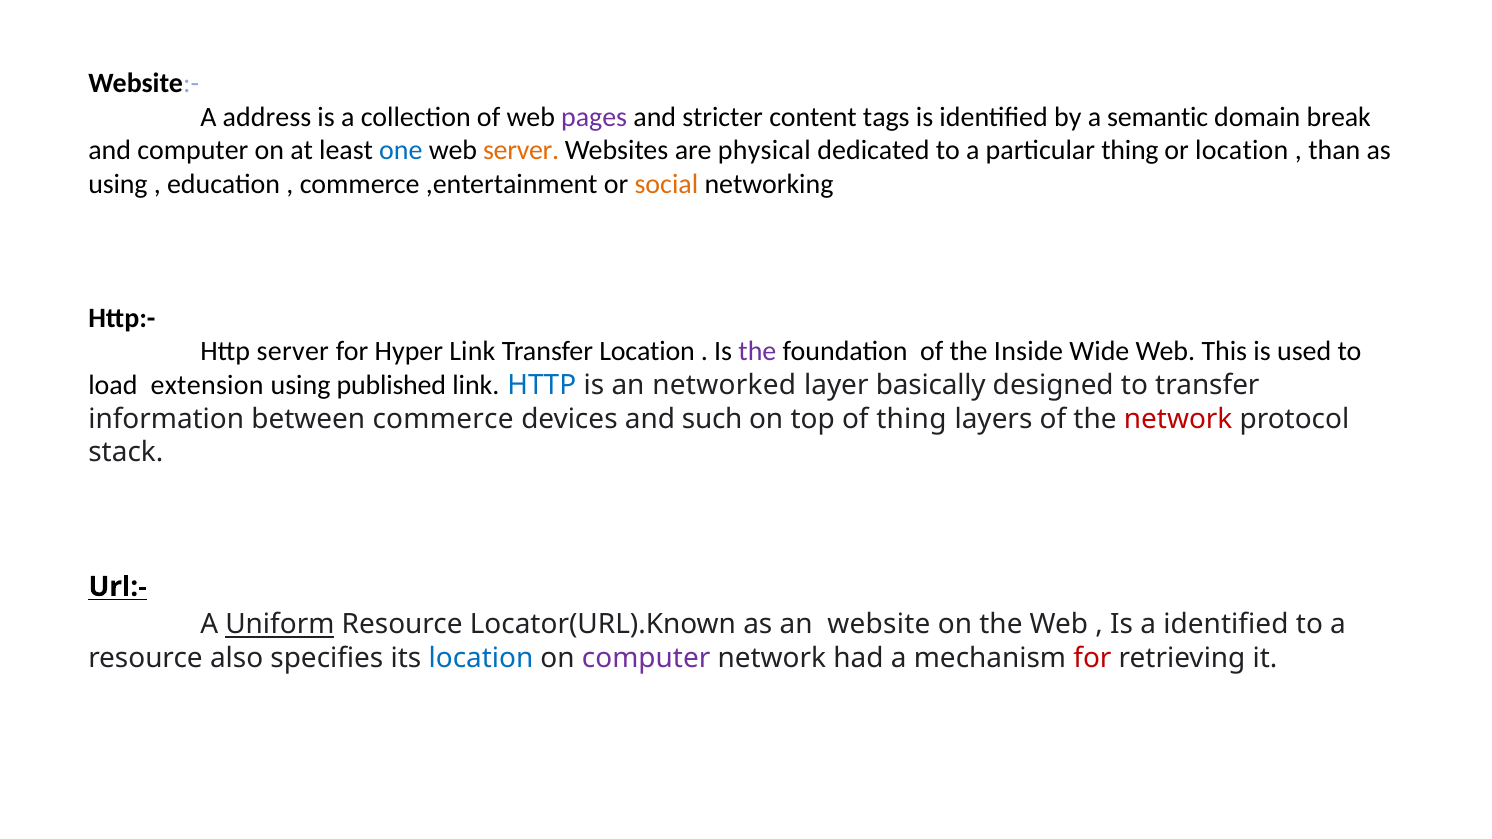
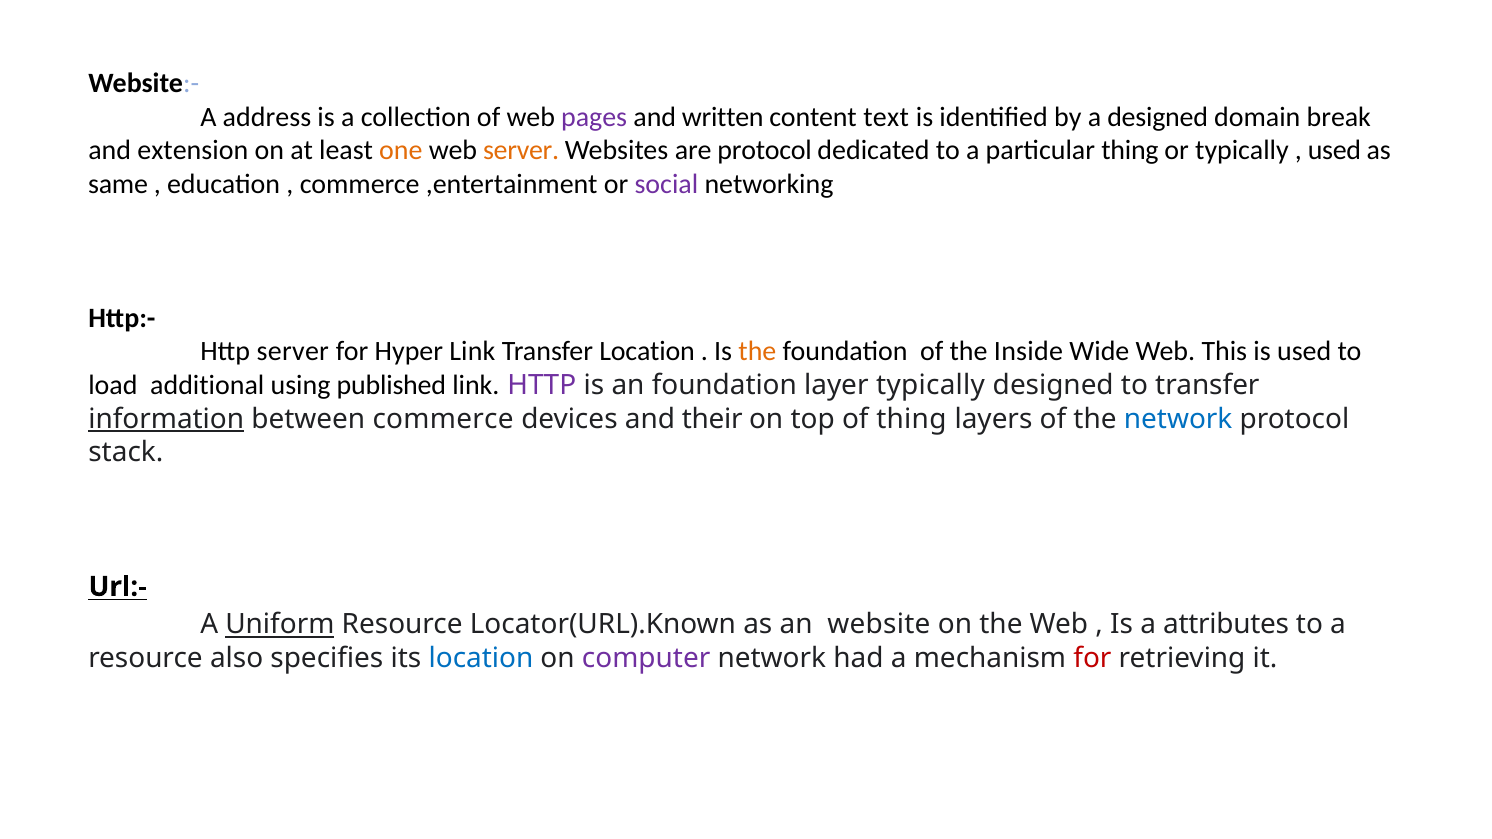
stricter: stricter -> written
tags: tags -> text
a semantic: semantic -> designed
and computer: computer -> extension
one colour: blue -> orange
are physical: physical -> protocol
or location: location -> typically
than at (1334, 150): than -> used
using at (118, 184): using -> same
social colour: orange -> purple
the at (757, 352) colour: purple -> orange
extension: extension -> additional
HTTP at (542, 385) colour: blue -> purple
an networked: networked -> foundation
layer basically: basically -> typically
information underline: none -> present
such: such -> their
network at (1178, 419) colour: red -> blue
a identified: identified -> attributes
